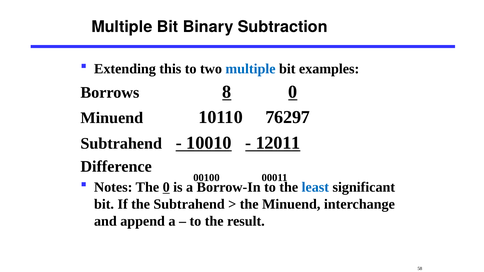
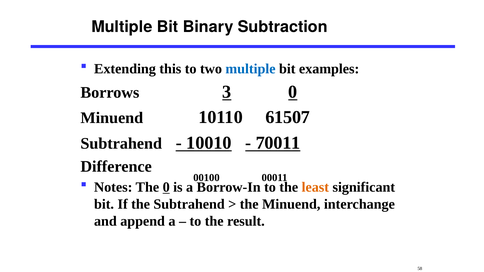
8: 8 -> 3
76297: 76297 -> 61507
12011: 12011 -> 70011
least colour: blue -> orange
